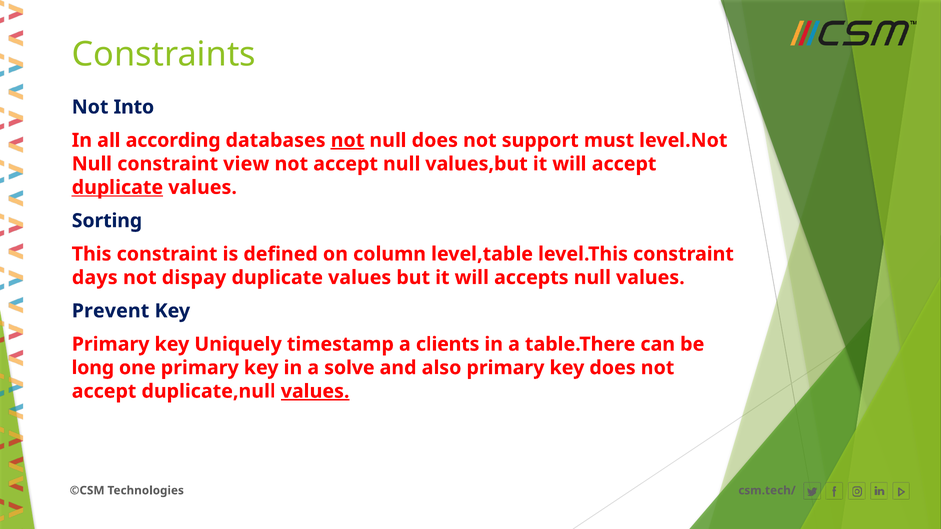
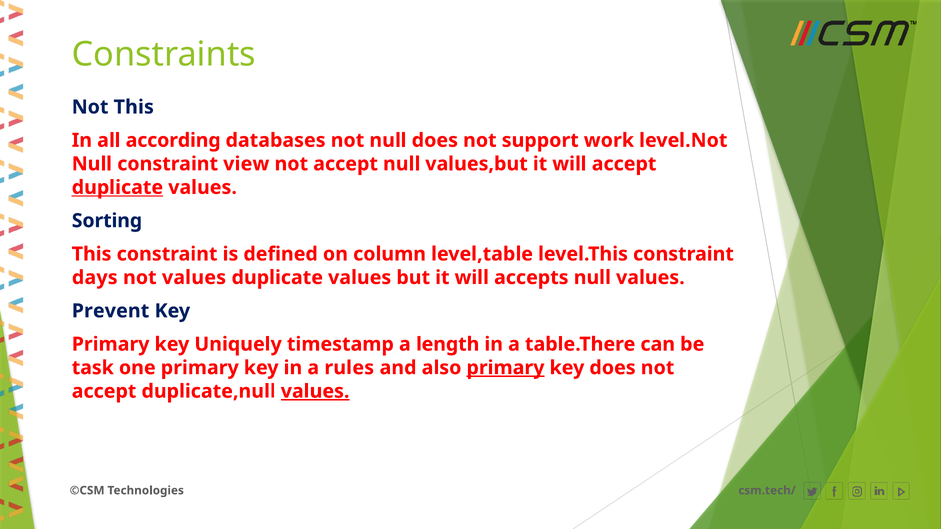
Not Into: Into -> This
not at (347, 140) underline: present -> none
must: must -> work
not dispay: dispay -> values
clients: clients -> length
long: long -> task
solve: solve -> rules
primary at (505, 368) underline: none -> present
